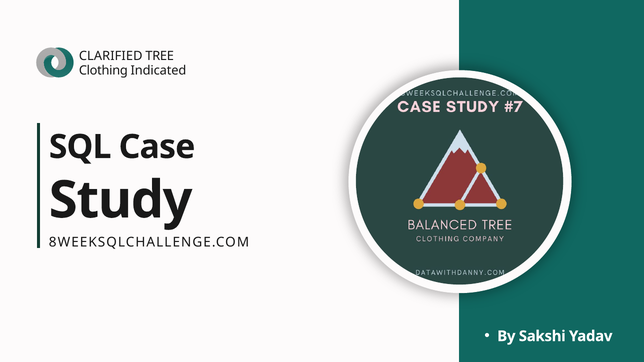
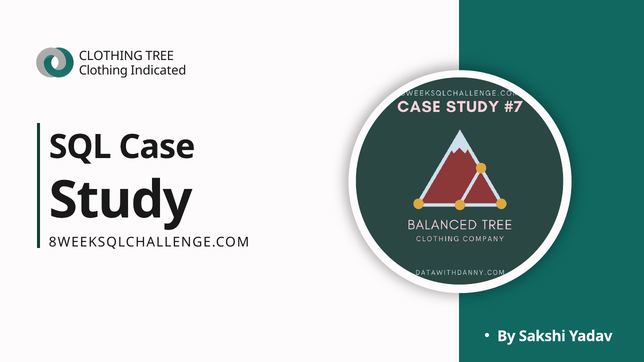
CLARIFIED at (111, 56): CLARIFIED -> CLOTHING
